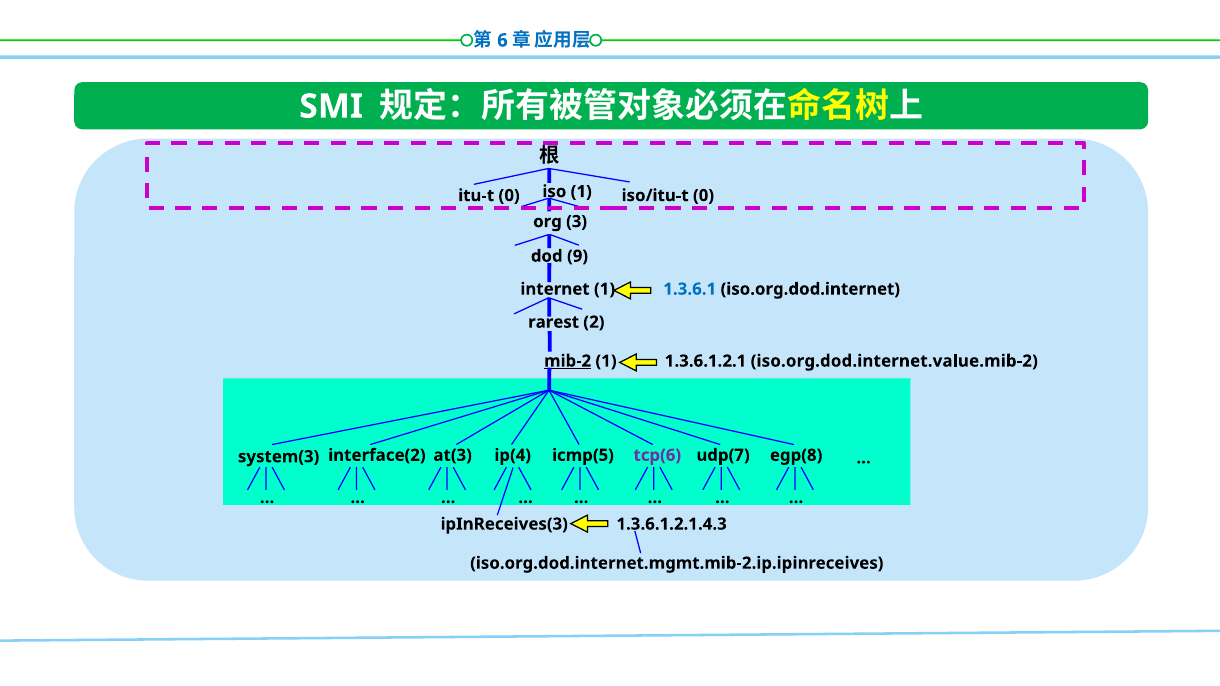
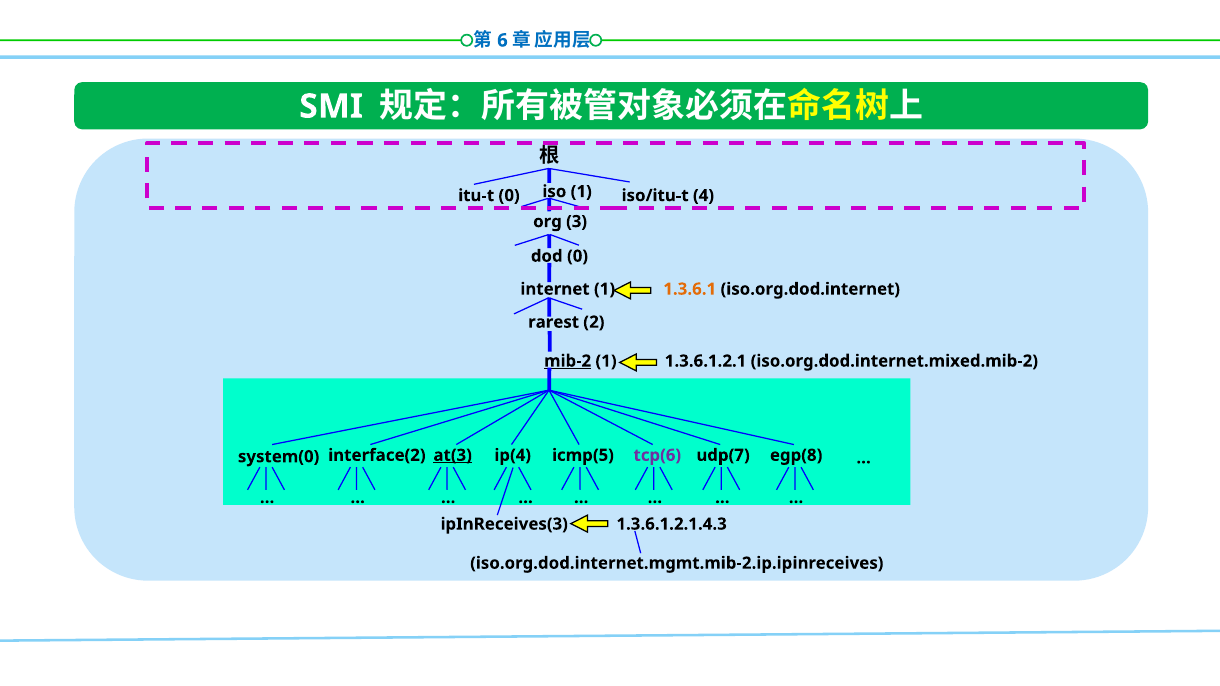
iso/itu-t 0: 0 -> 4
dod 9: 9 -> 0
1.3.6.1 colour: blue -> orange
iso.org.dod.internet.value.mib-2: iso.org.dod.internet.value.mib-2 -> iso.org.dod.internet.mixed.mib-2
system(3: system(3 -> system(0
at(3 underline: none -> present
